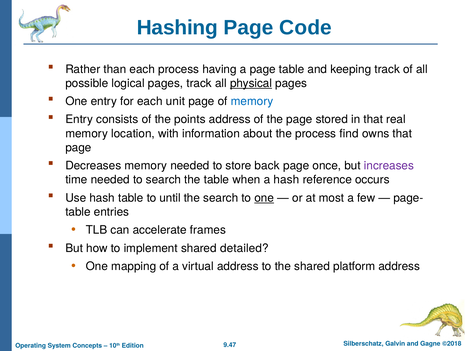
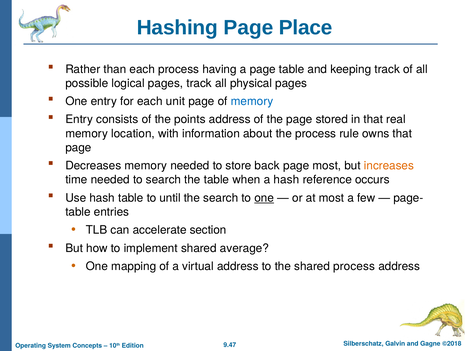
Code: Code -> Place
physical underline: present -> none
find: find -> rule
page once: once -> most
increases colour: purple -> orange
frames: frames -> section
detailed: detailed -> average
shared platform: platform -> process
